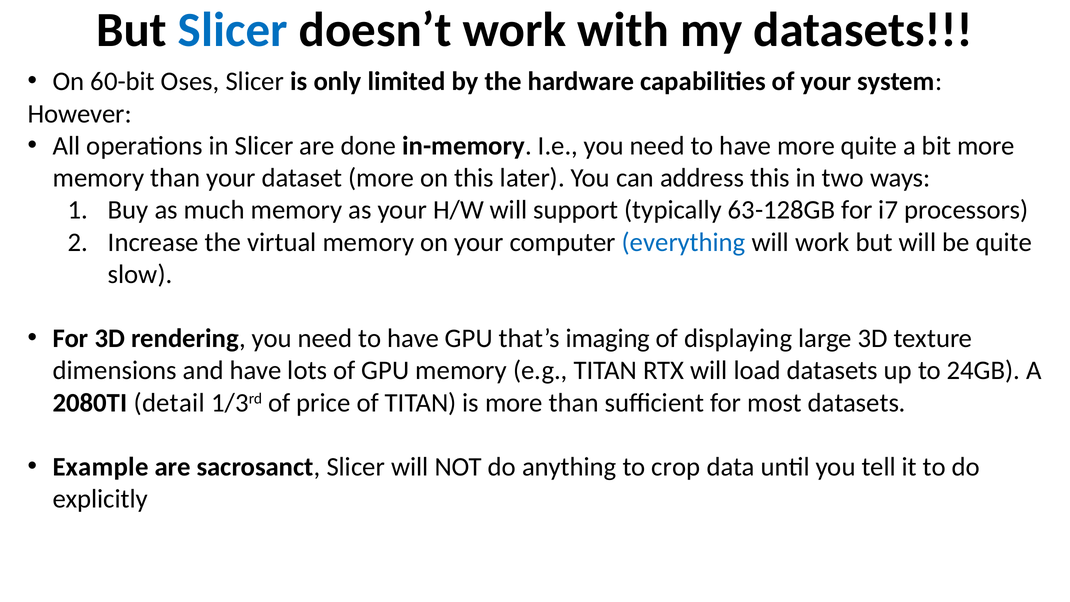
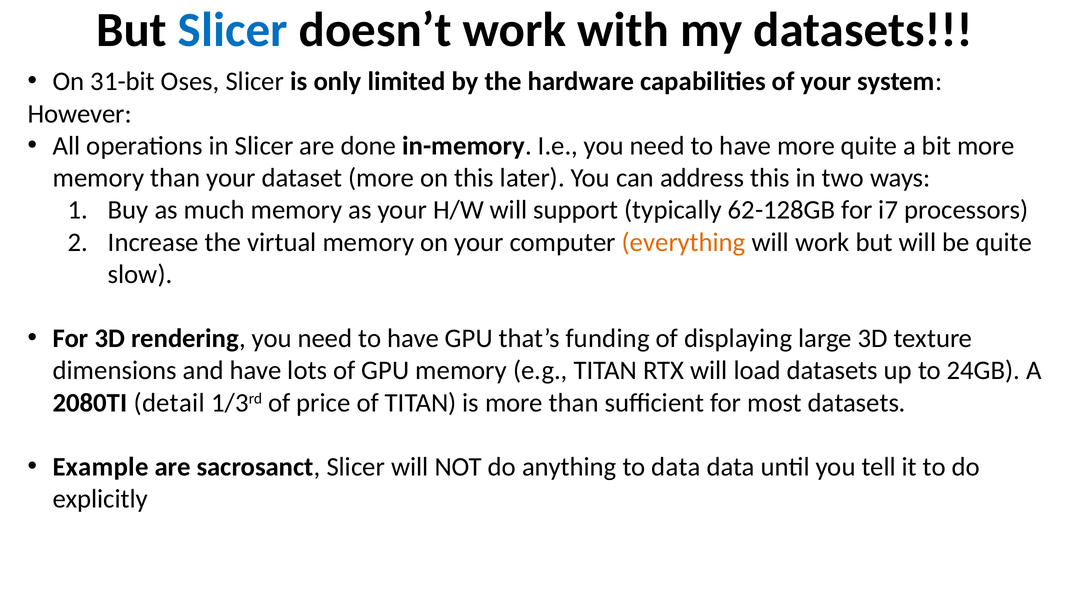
60-bit: 60-bit -> 31-bit
63-128GB: 63-128GB -> 62-128GB
everything colour: blue -> orange
imaging: imaging -> funding
to crop: crop -> data
